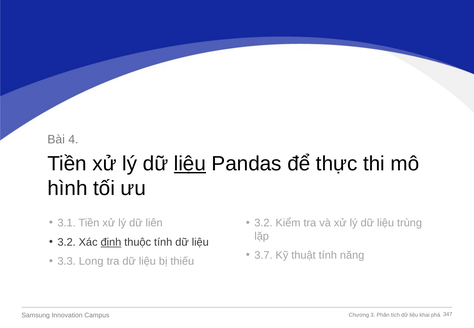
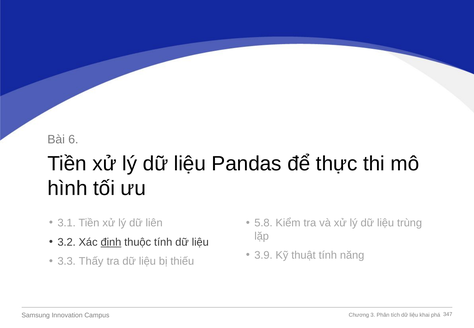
4: 4 -> 6
liệu at (190, 164) underline: present -> none
3.2 at (263, 223): 3.2 -> 5.8
3.7: 3.7 -> 3.9
Long: Long -> Thấy
